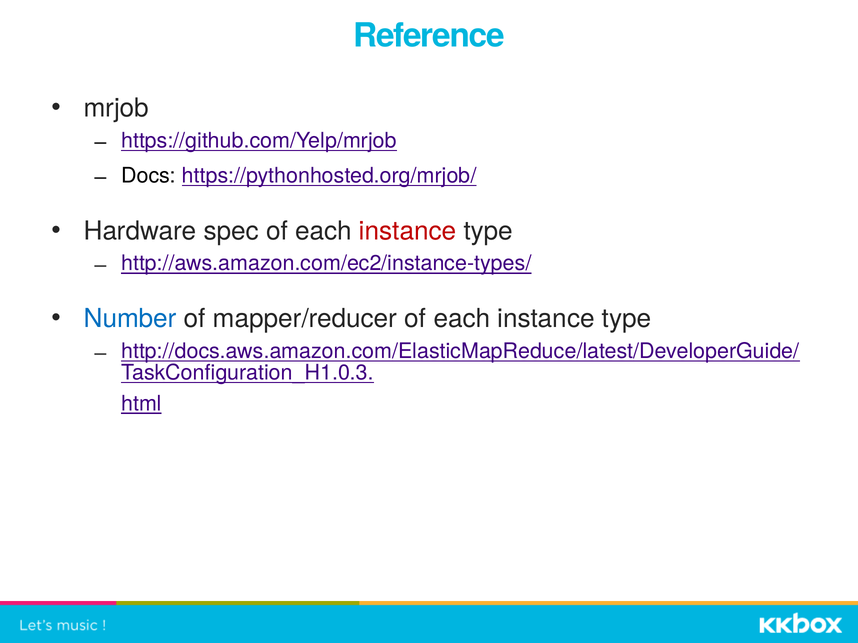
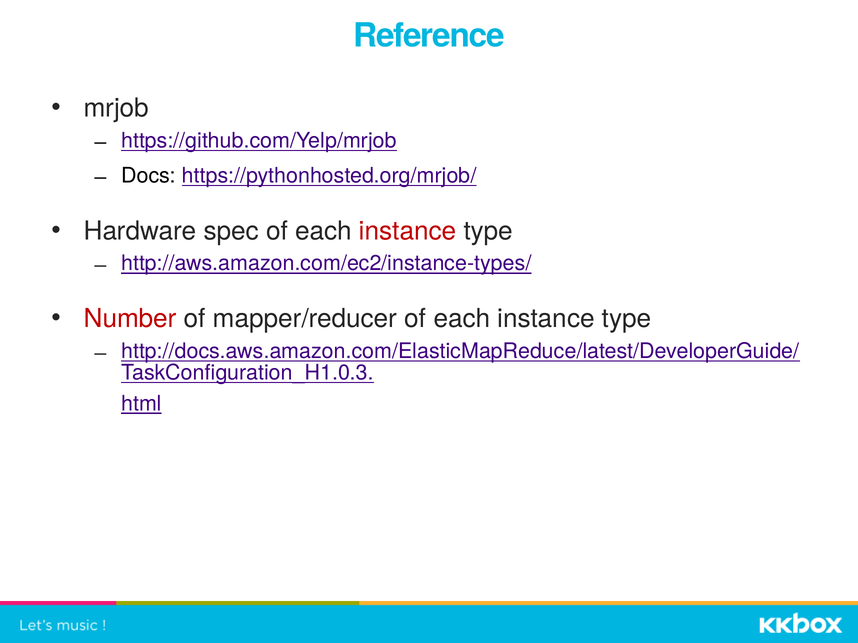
Number colour: blue -> red
